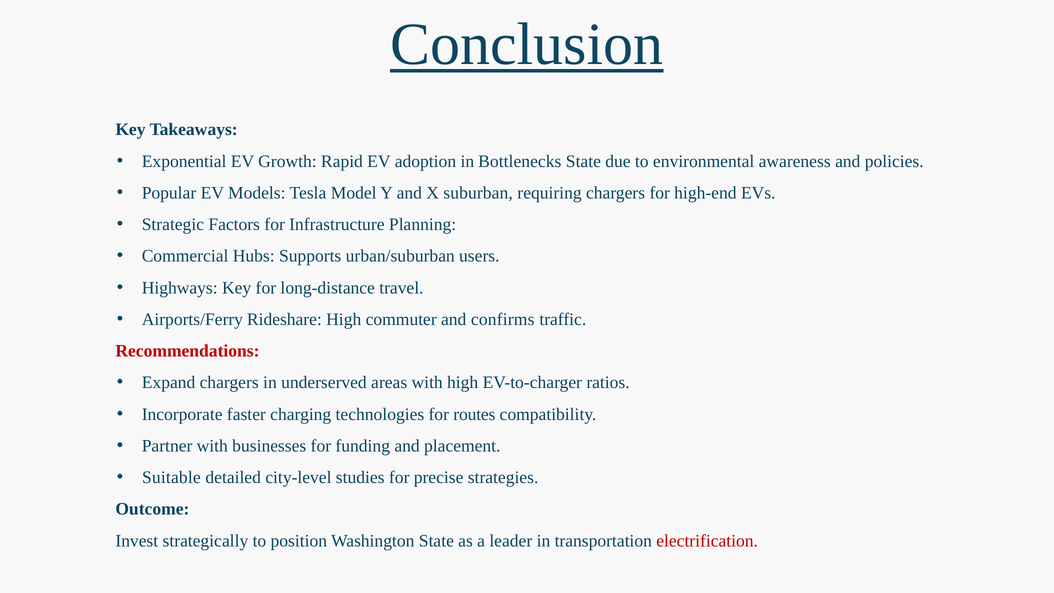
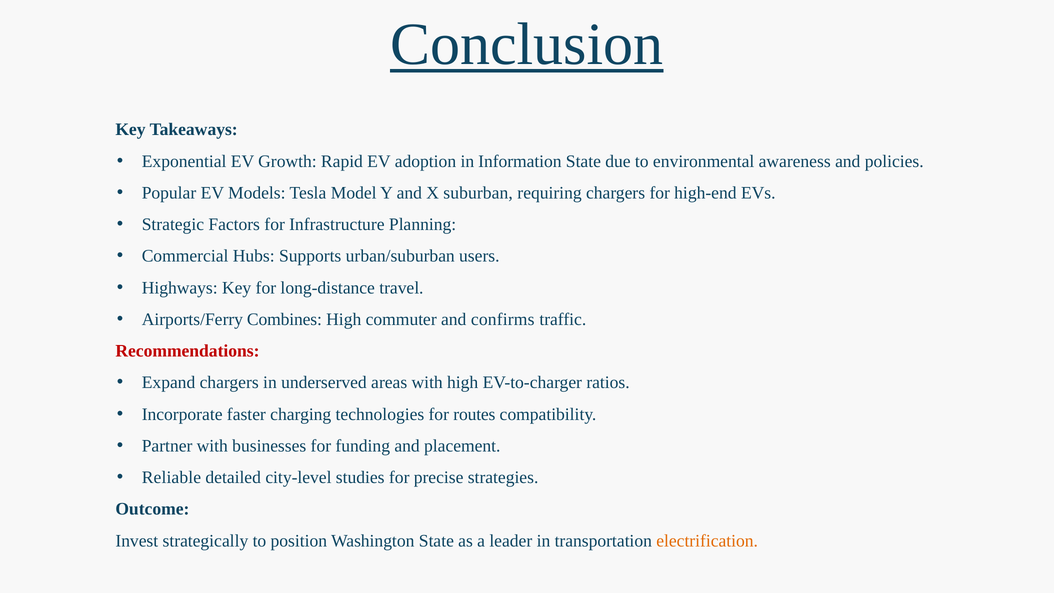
Bottlenecks: Bottlenecks -> Information
Rideshare: Rideshare -> Combines
Suitable: Suitable -> Reliable
electrification colour: red -> orange
